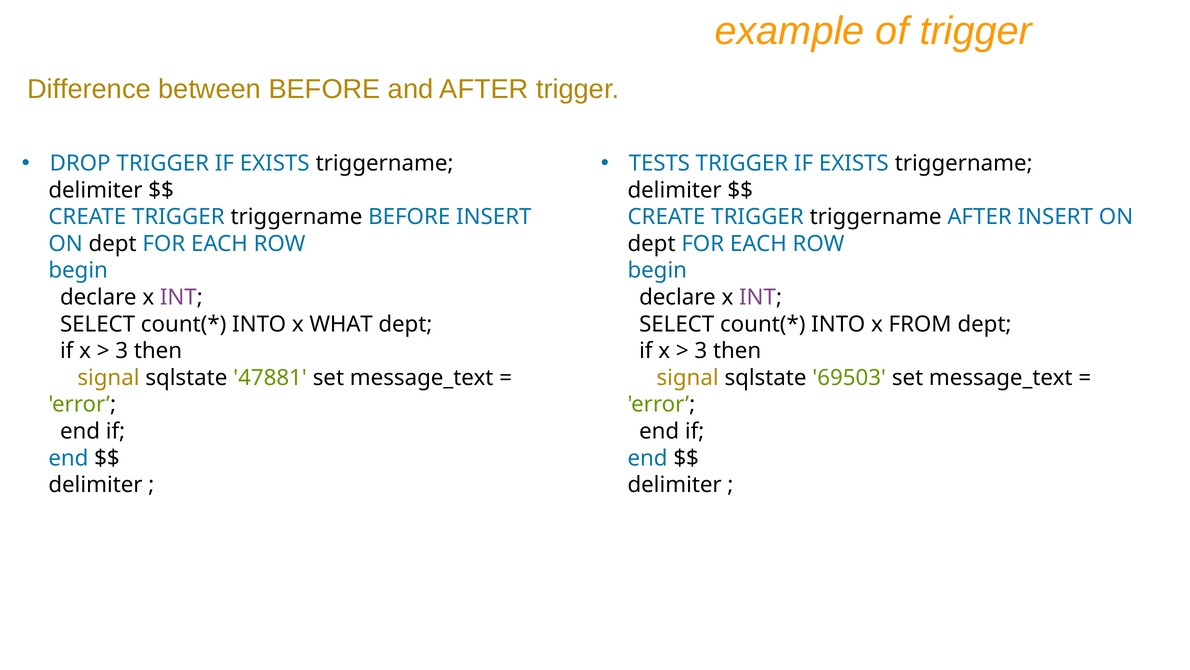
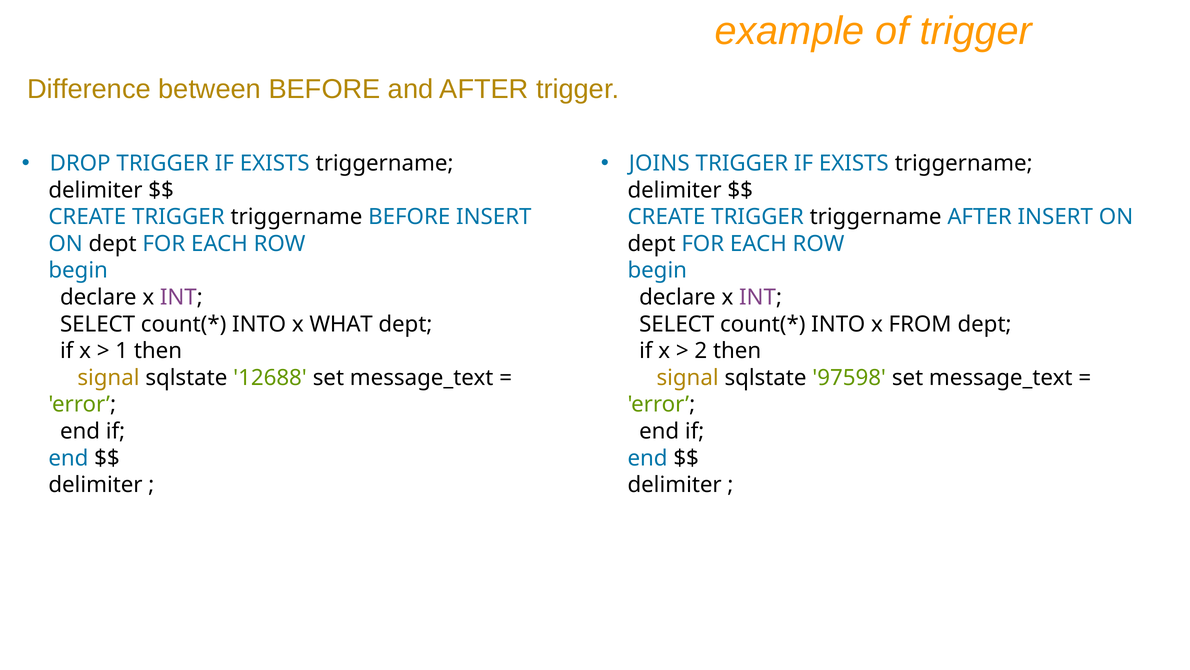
TESTS: TESTS -> JOINS
3 at (122, 351): 3 -> 1
3 at (701, 351): 3 -> 2
47881: 47881 -> 12688
69503: 69503 -> 97598
